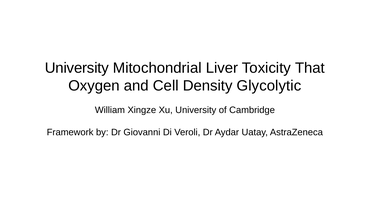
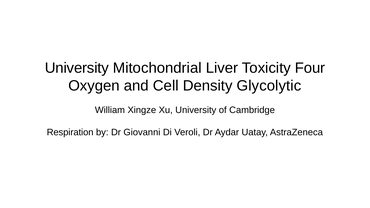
That: That -> Four
Framework: Framework -> Respiration
